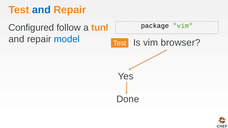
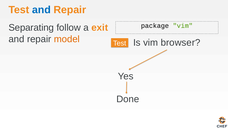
Configured: Configured -> Separating
tunl: tunl -> exit
model colour: blue -> orange
